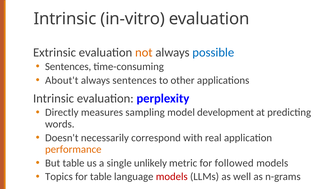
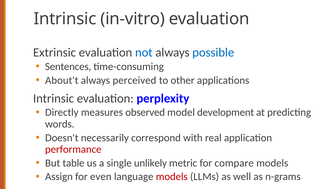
not colour: orange -> blue
always sentences: sentences -> perceived
sampling: sampling -> observed
performance colour: orange -> red
followed: followed -> compare
Topics: Topics -> Assign
for table: table -> even
